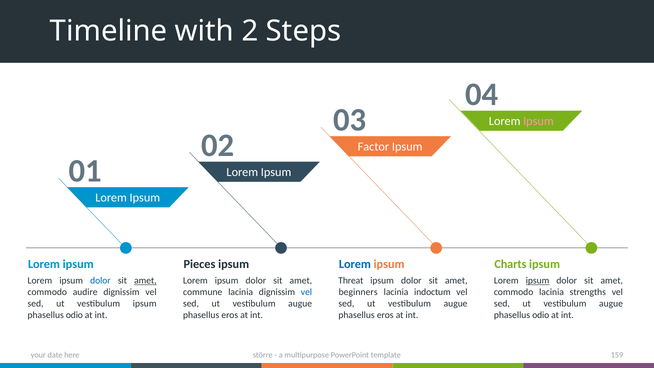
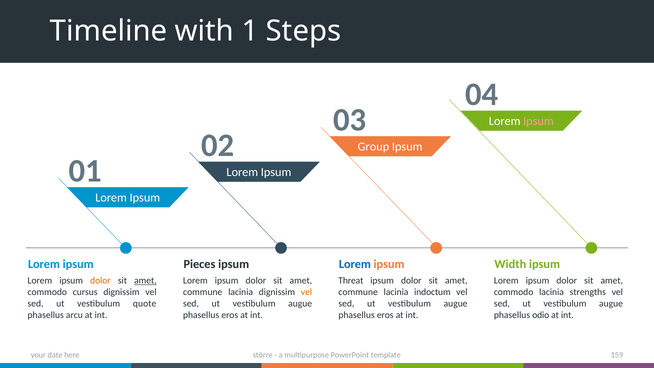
2: 2 -> 1
Factor: Factor -> Group
Charts: Charts -> Width
dolor at (100, 280) colour: blue -> orange
ipsum at (538, 280) underline: present -> none
audire: audire -> cursus
vel at (306, 292) colour: blue -> orange
beginners at (358, 292): beginners -> commune
vestibulum ipsum: ipsum -> quote
odio at (74, 315): odio -> arcu
